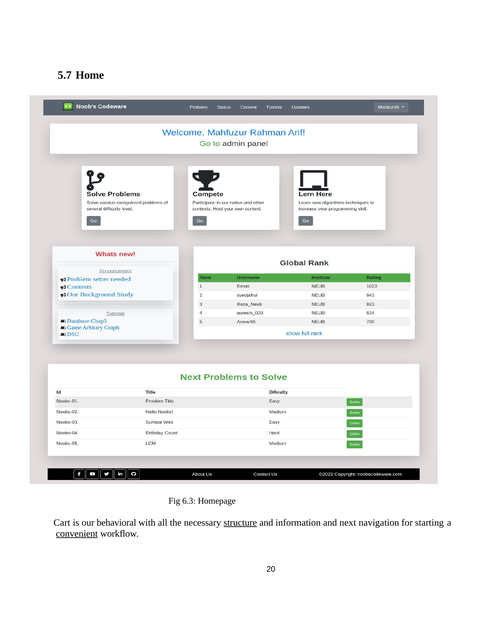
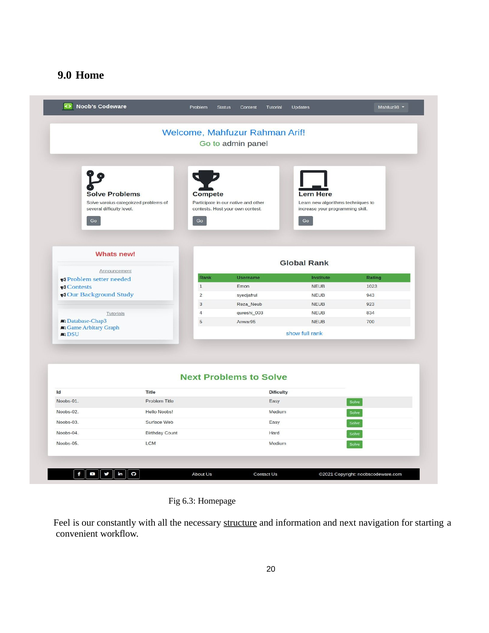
5.7: 5.7 -> 9.0
Cart: Cart -> Feel
behavioral: behavioral -> constantly
convenient underline: present -> none
